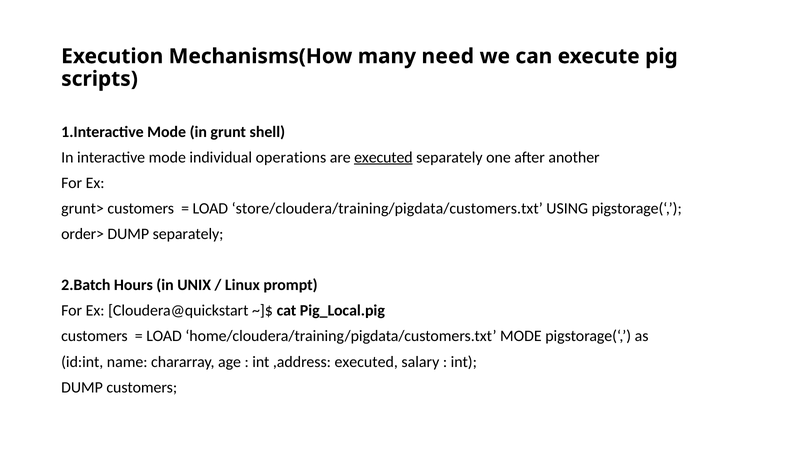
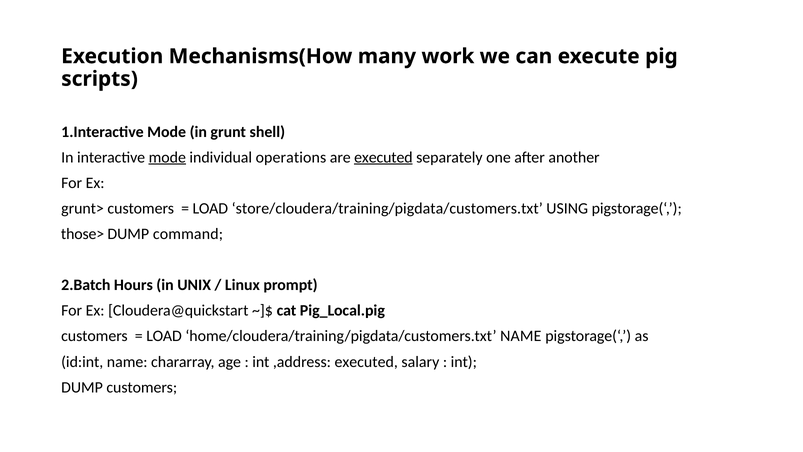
need: need -> work
mode at (167, 157) underline: none -> present
order>: order> -> those>
DUMP separately: separately -> command
home/cloudera/training/pigdata/customers.txt MODE: MODE -> NAME
